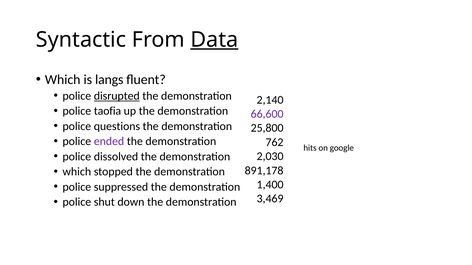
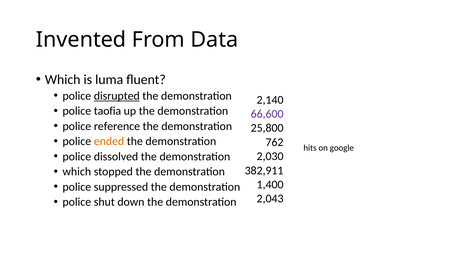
Syntactic: Syntactic -> Invented
Data underline: present -> none
langs: langs -> luma
questions: questions -> reference
ended colour: purple -> orange
891,178: 891,178 -> 382,911
3,469: 3,469 -> 2,043
